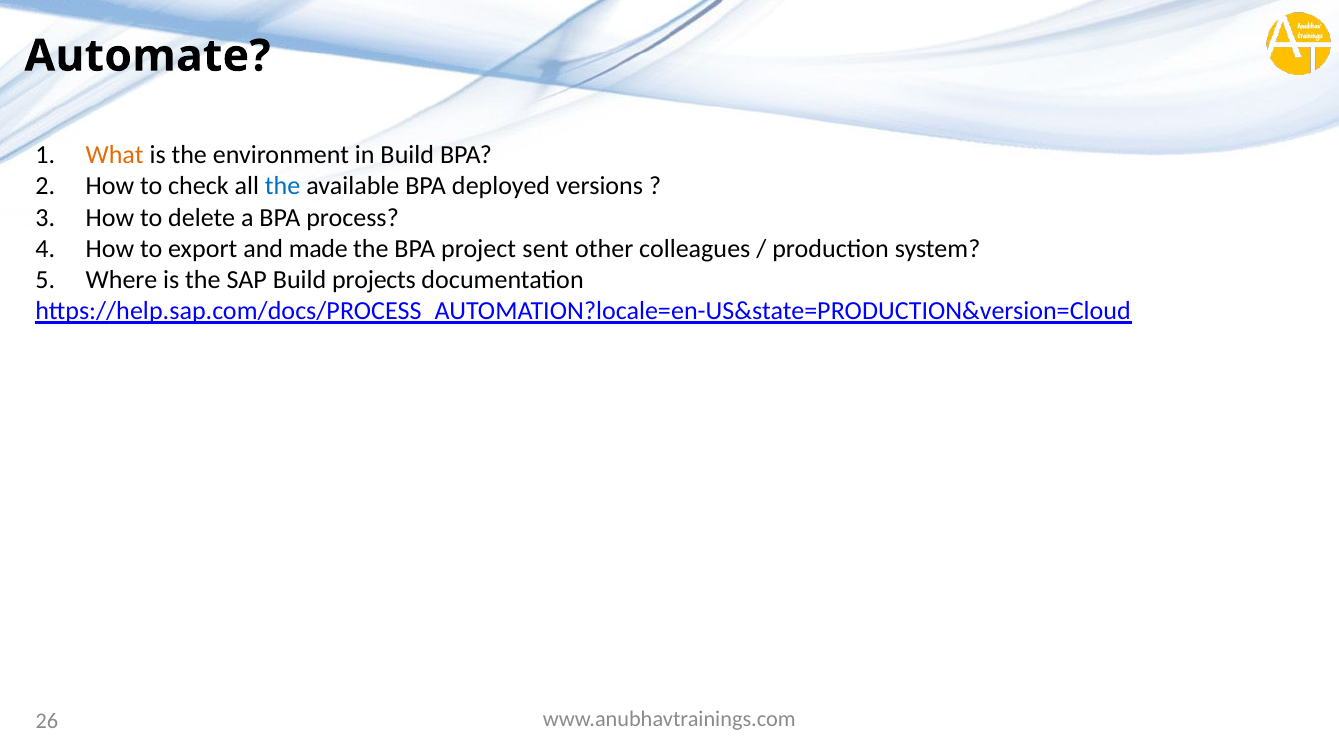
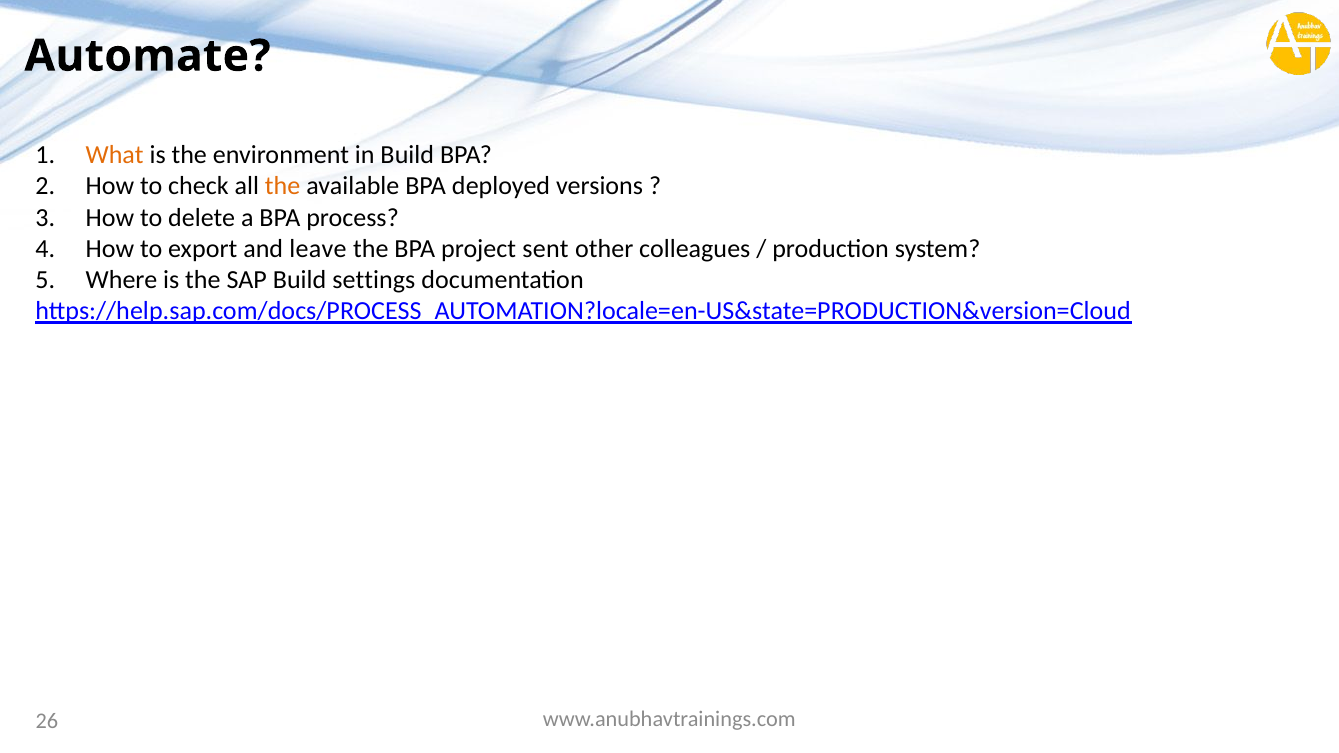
the at (283, 186) colour: blue -> orange
made: made -> leave
projects: projects -> settings
